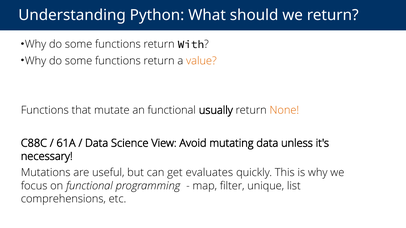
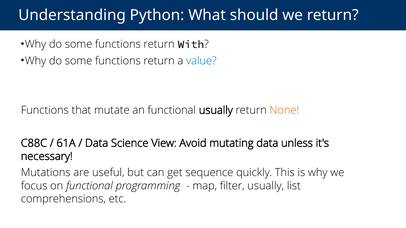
value colour: orange -> blue
evaluates: evaluates -> sequence
filter unique: unique -> usually
